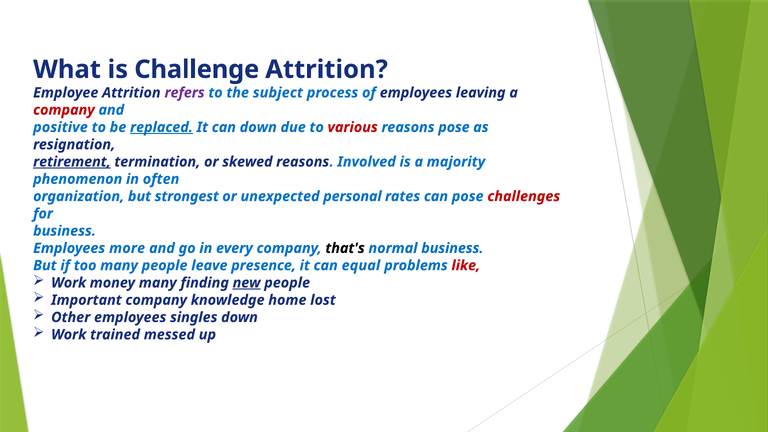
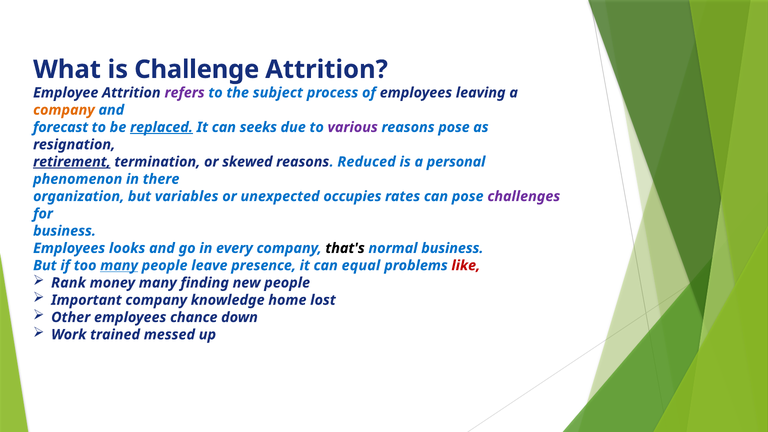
company at (64, 110) colour: red -> orange
positive: positive -> forecast
can down: down -> seeks
various colour: red -> purple
Involved: Involved -> Reduced
majority: majority -> personal
often: often -> there
strongest: strongest -> variables
personal: personal -> occupies
challenges colour: red -> purple
more: more -> looks
many at (119, 265) underline: none -> present
Work at (69, 283): Work -> Rank
new underline: present -> none
singles: singles -> chance
